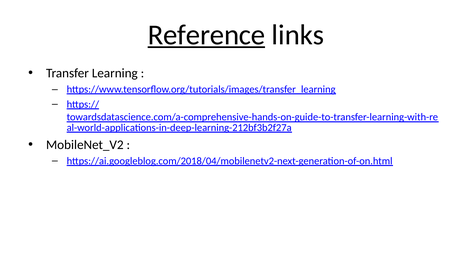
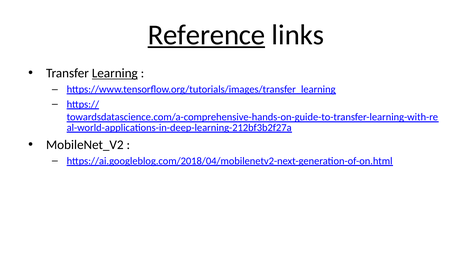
Learning underline: none -> present
